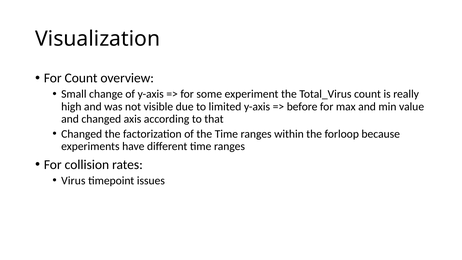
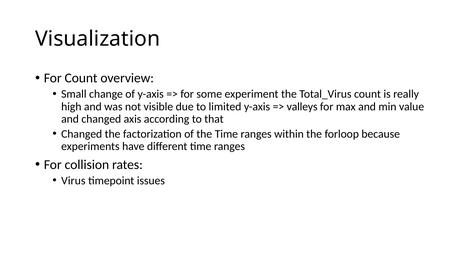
before: before -> valleys
